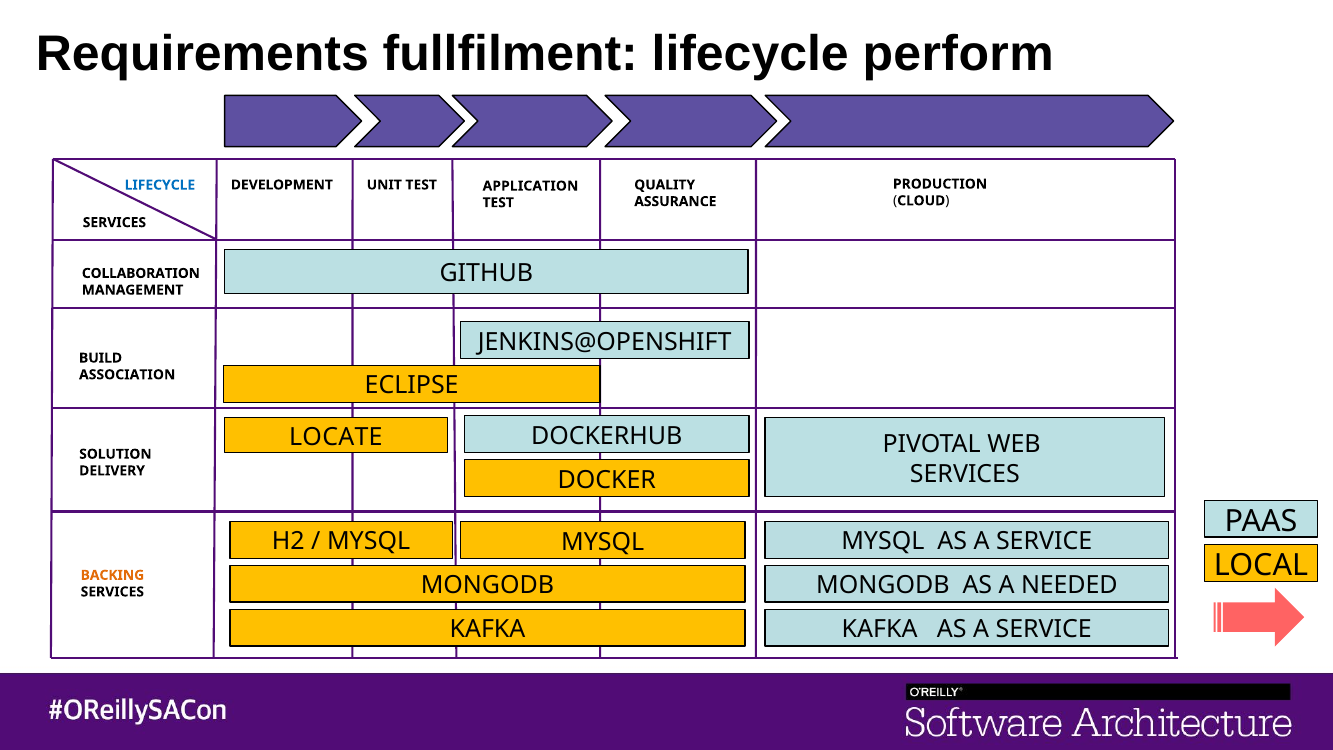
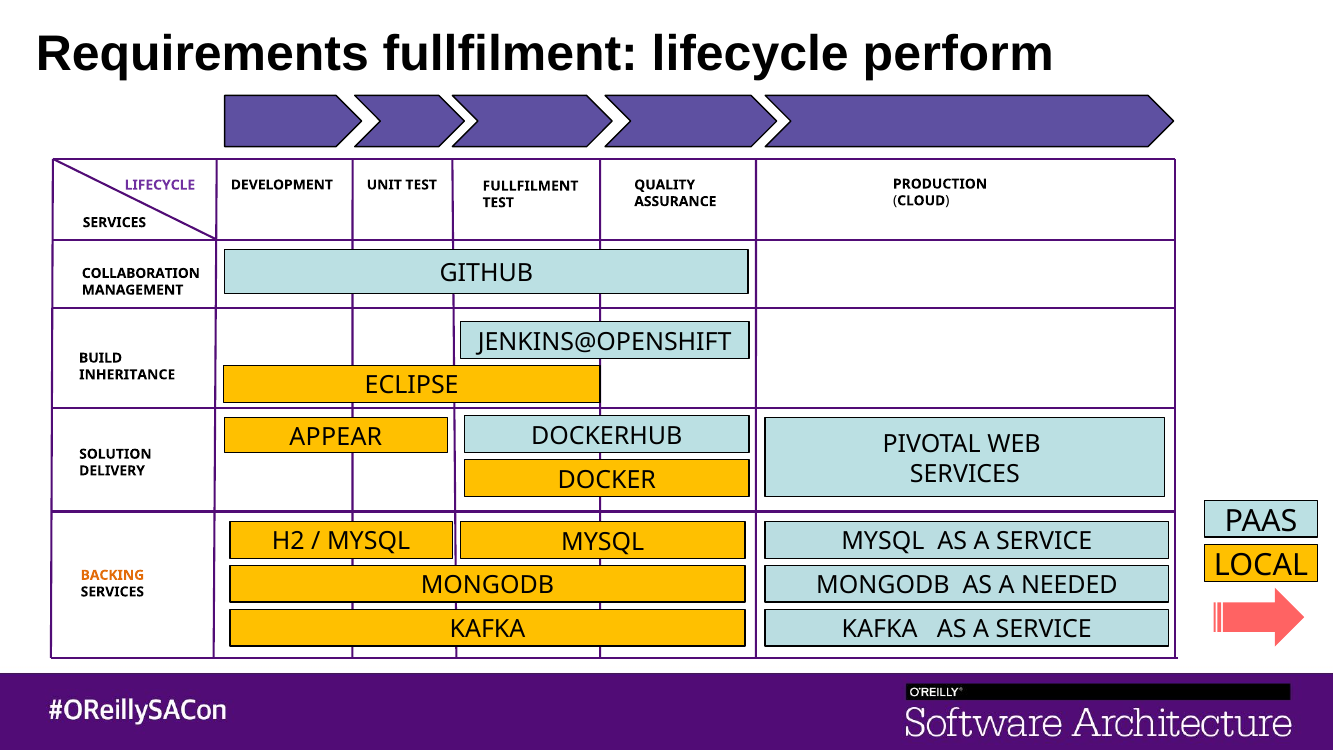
TEST APPLICATION: APPLICATION -> FULLFILMENT
LIFECYCLE at (160, 185) colour: blue -> purple
ASSOCIATION: ASSOCIATION -> INHERITANCE
LOCATE: LOCATE -> APPEAR
